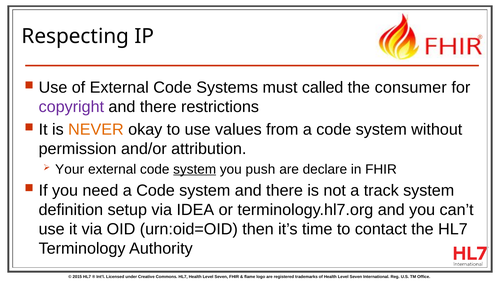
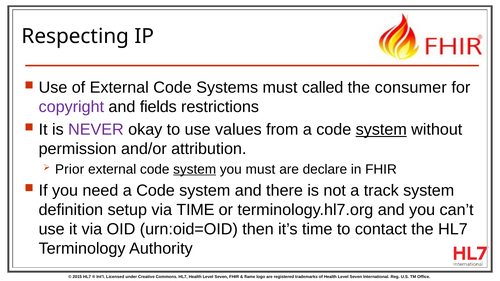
there at (158, 107): there -> fields
NEVER colour: orange -> purple
system at (381, 130) underline: none -> present
Your: Your -> Prior
you push: push -> must
via IDEA: IDEA -> TIME
